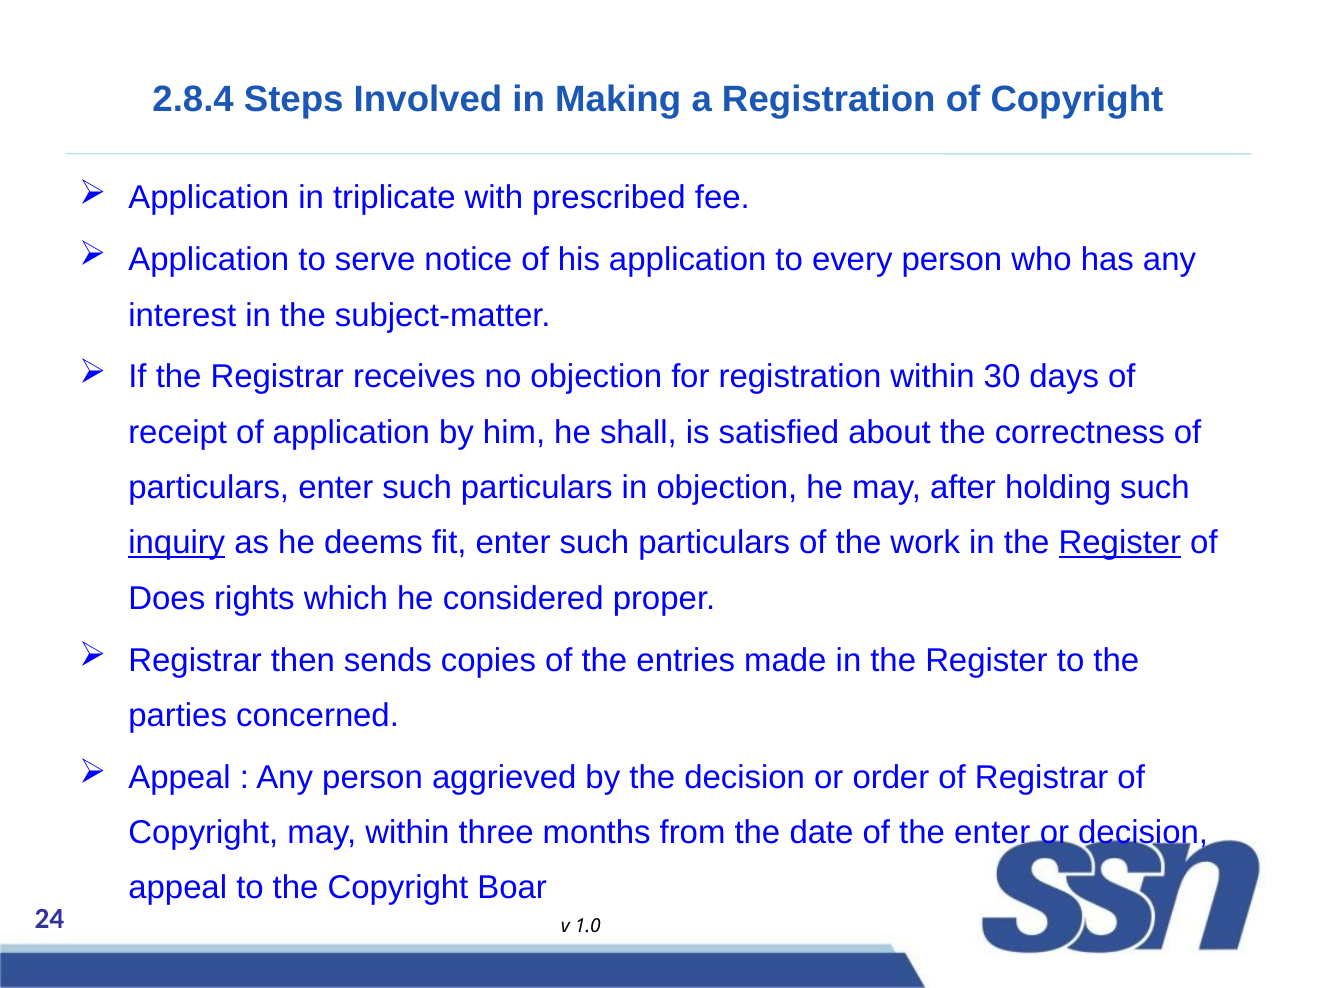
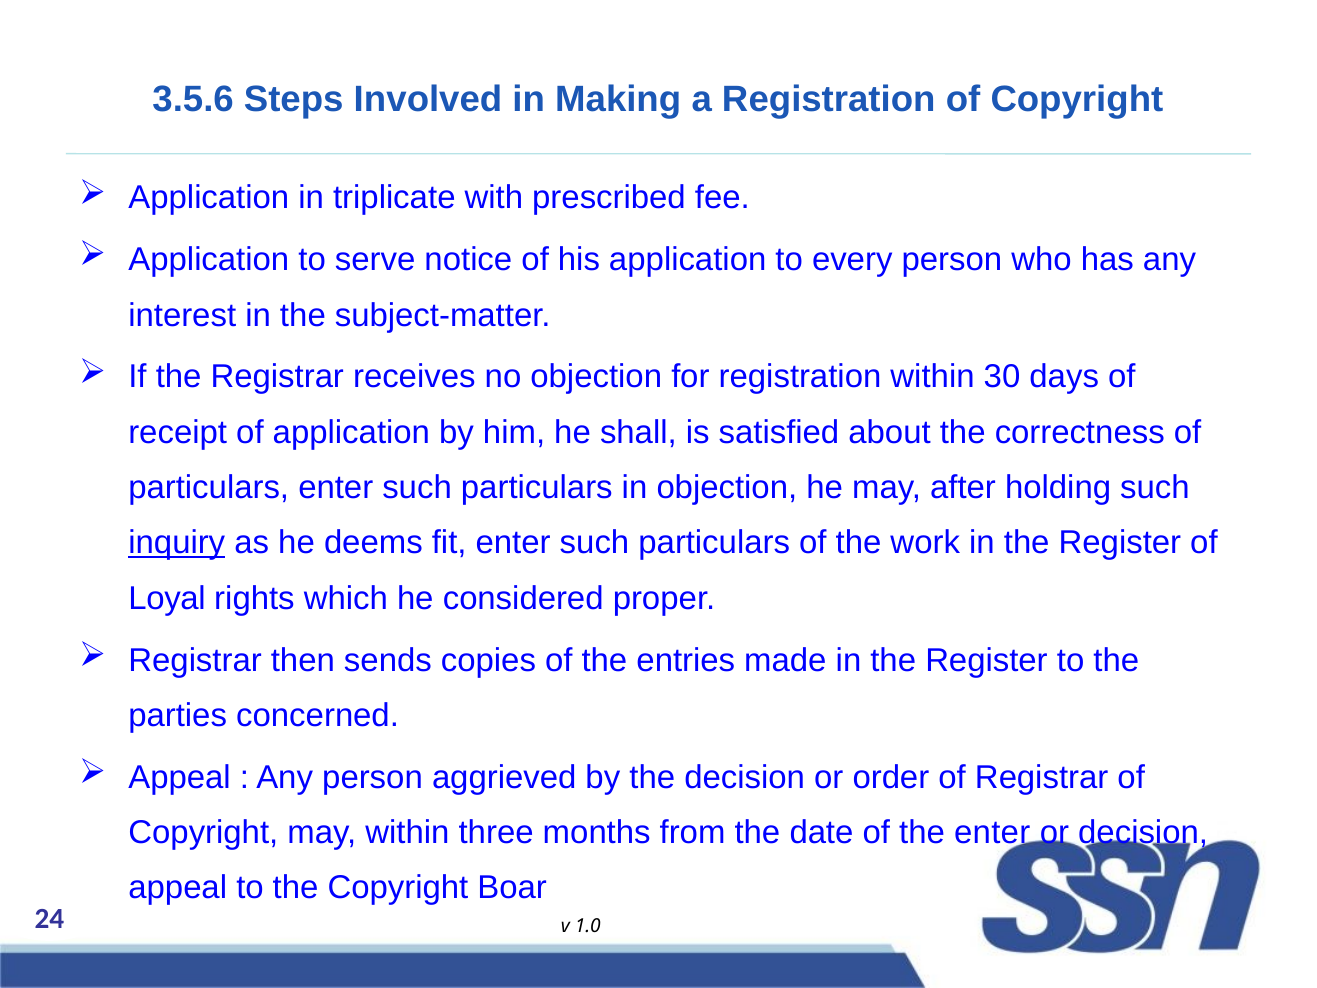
2.8.4: 2.8.4 -> 3.5.6
Register at (1120, 543) underline: present -> none
Does: Does -> Loyal
